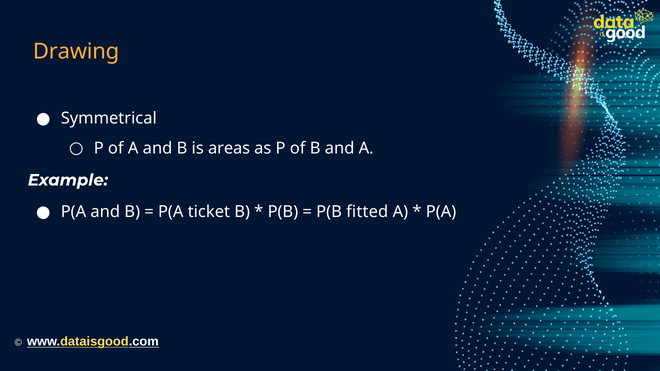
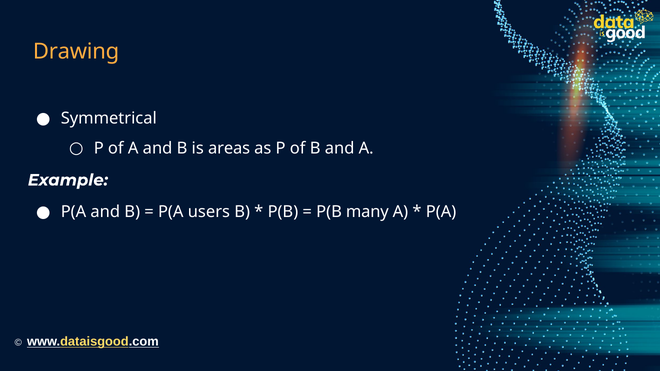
ticket: ticket -> users
fitted: fitted -> many
